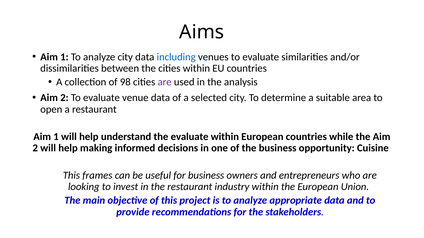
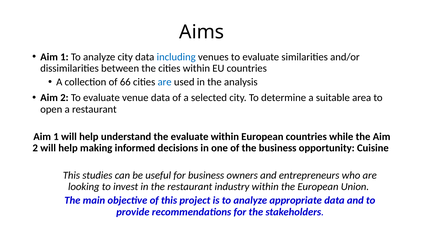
98: 98 -> 66
are at (165, 82) colour: purple -> blue
frames: frames -> studies
